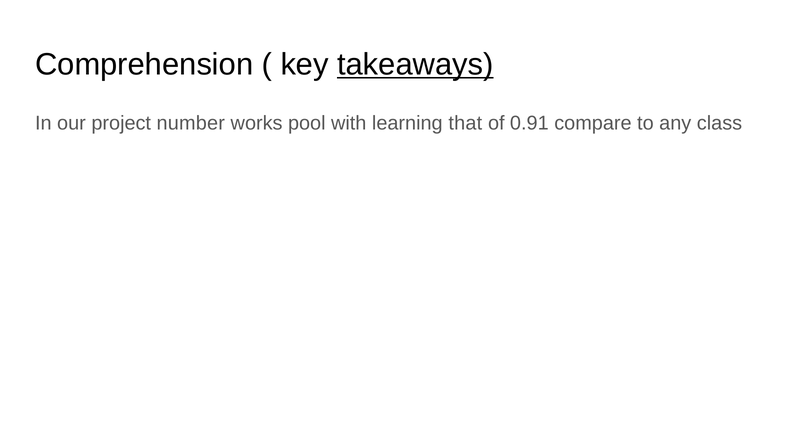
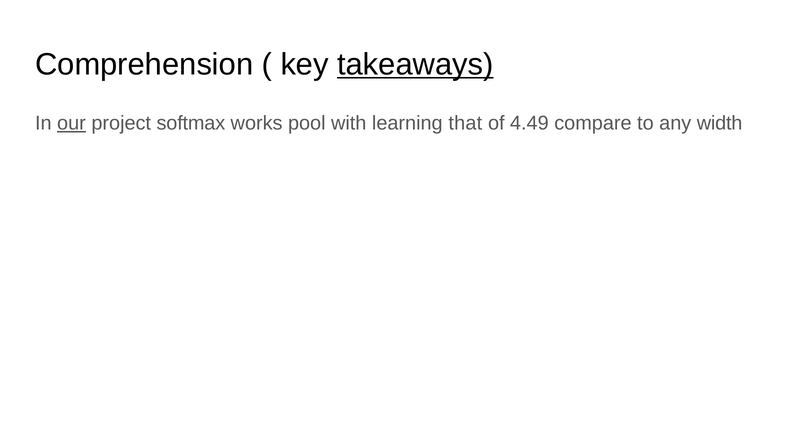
our underline: none -> present
number: number -> softmax
0.91: 0.91 -> 4.49
class: class -> width
